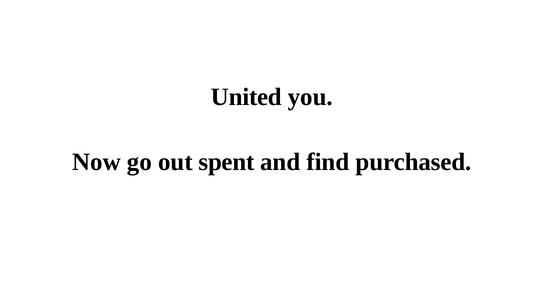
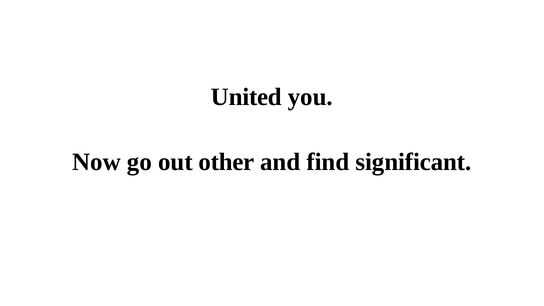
spent: spent -> other
purchased: purchased -> significant
